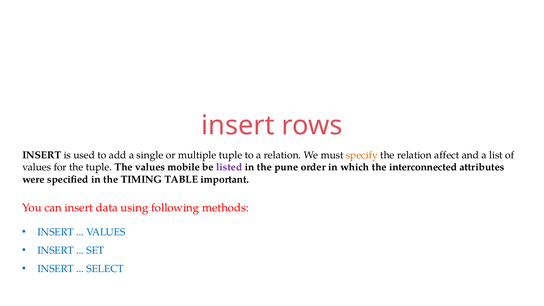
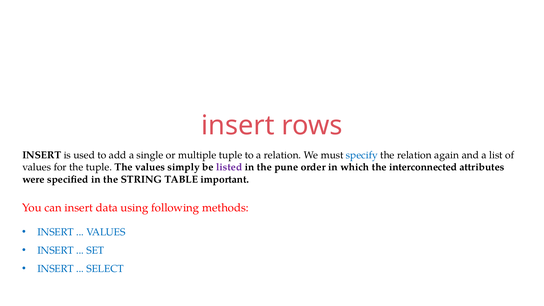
specify colour: orange -> blue
affect: affect -> again
mobile: mobile -> simply
TIMING: TIMING -> STRING
